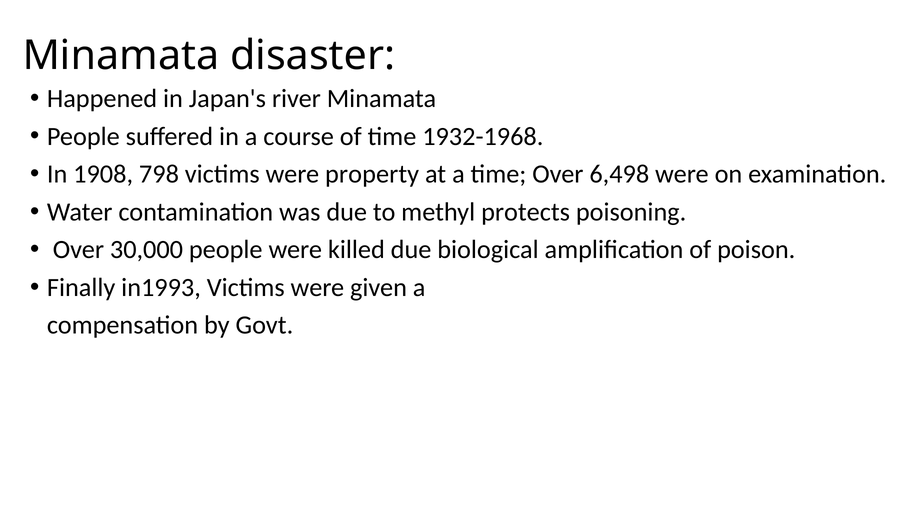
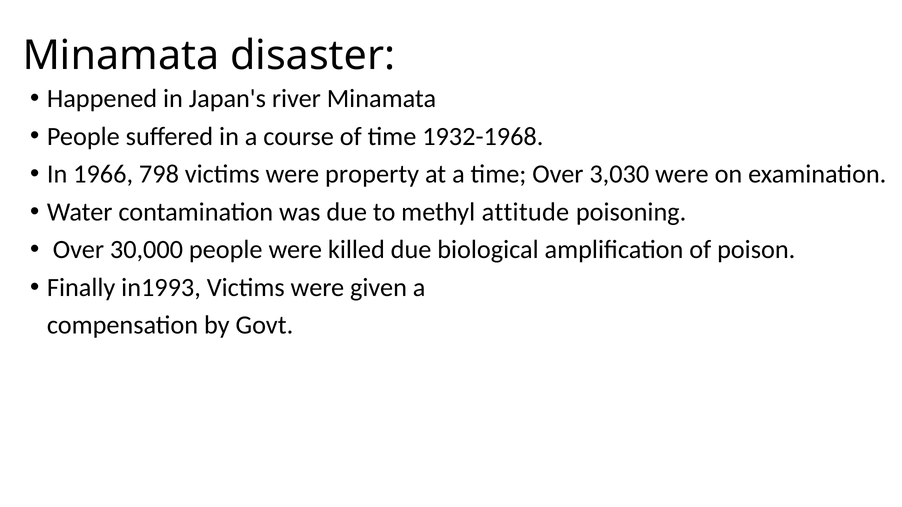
1908: 1908 -> 1966
6,498: 6,498 -> 3,030
protects: protects -> attitude
